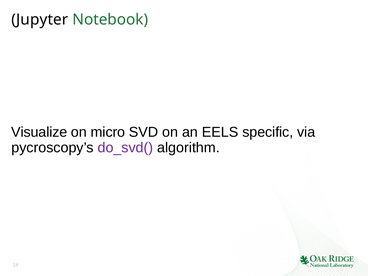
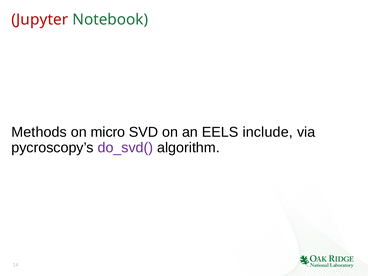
Jupyter colour: black -> red
Visualize: Visualize -> Methods
specific: specific -> include
